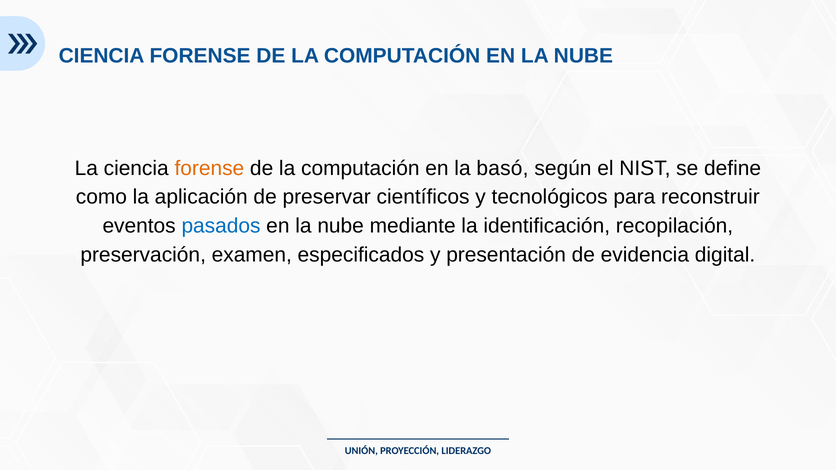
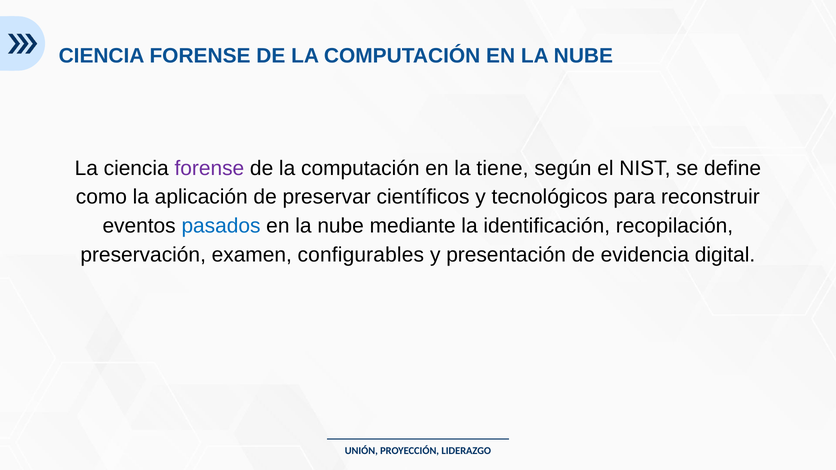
forense at (209, 168) colour: orange -> purple
basó: basó -> tiene
especificados: especificados -> configurables
